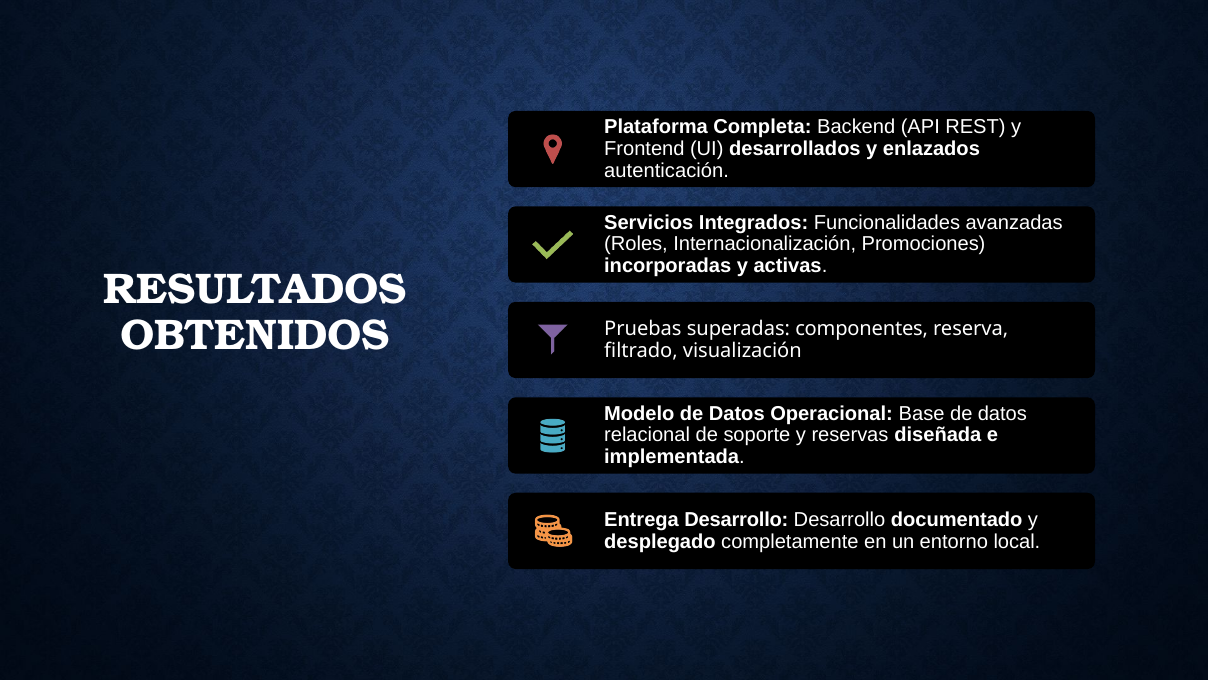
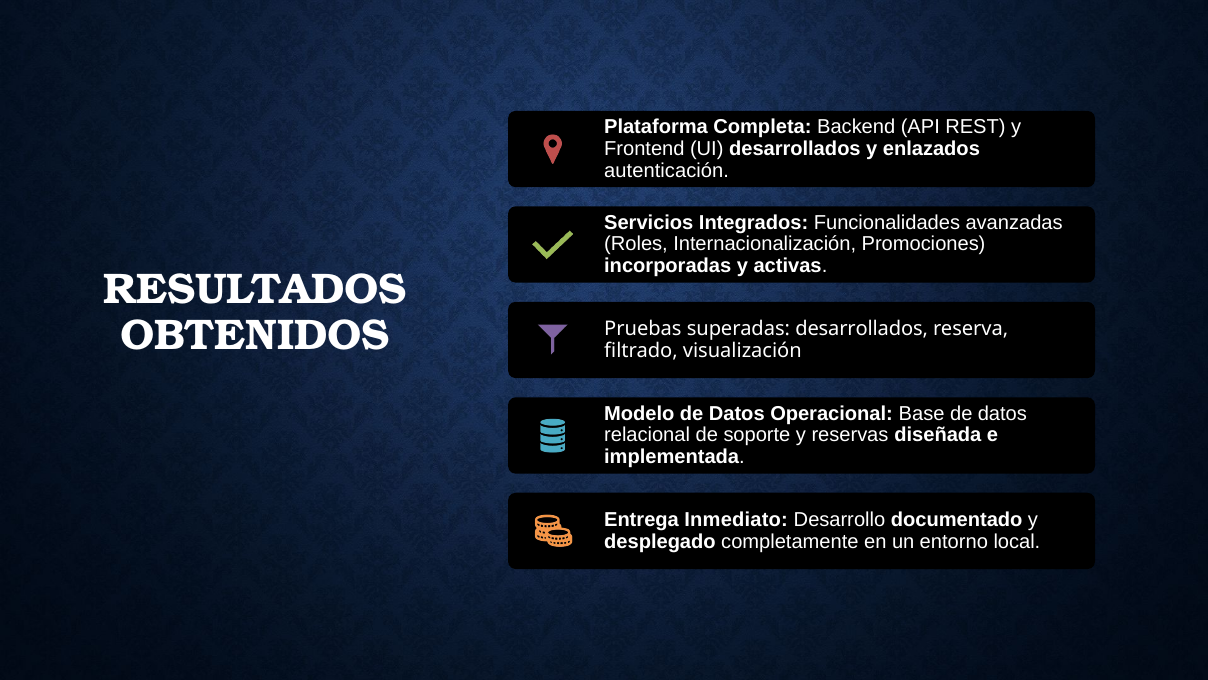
superadas componentes: componentes -> desarrollados
Entrega Desarrollo: Desarrollo -> Inmediato
